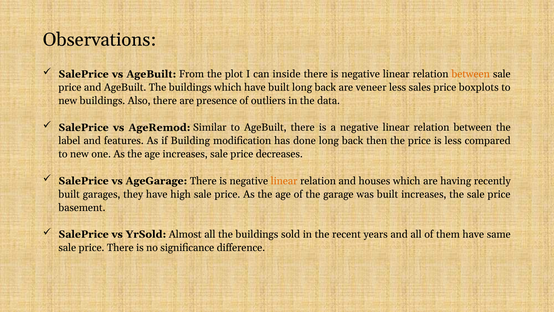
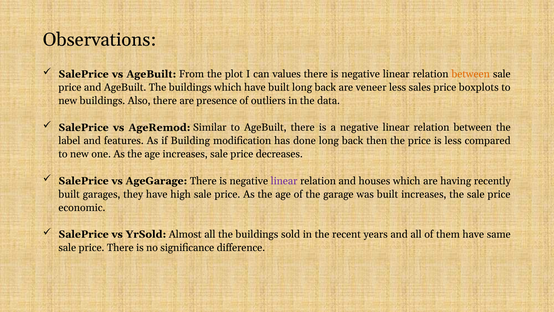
inside: inside -> values
linear at (284, 181) colour: orange -> purple
basement: basement -> economic
